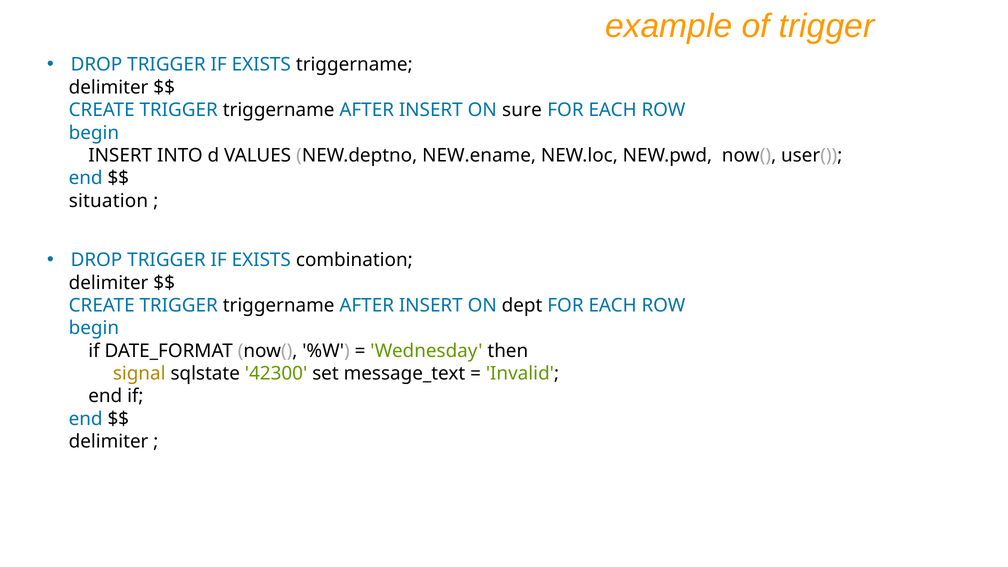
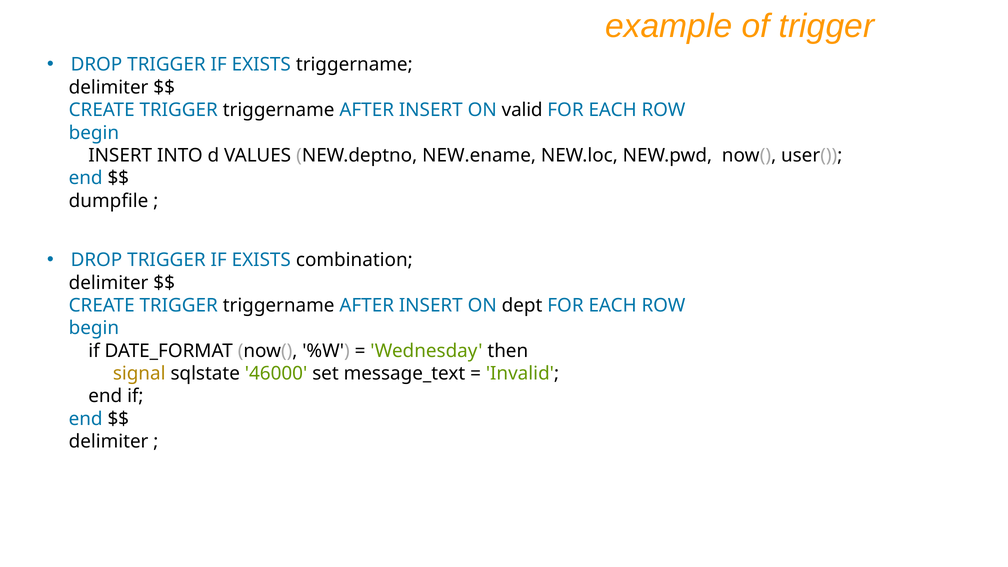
sure: sure -> valid
situation: situation -> dumpfile
42300: 42300 -> 46000
